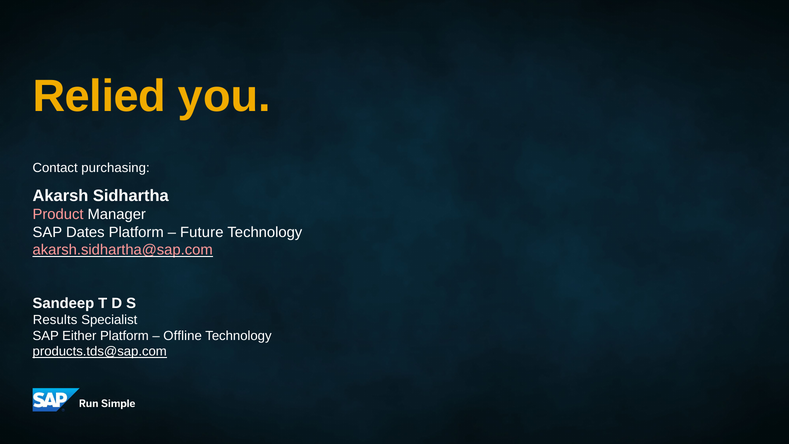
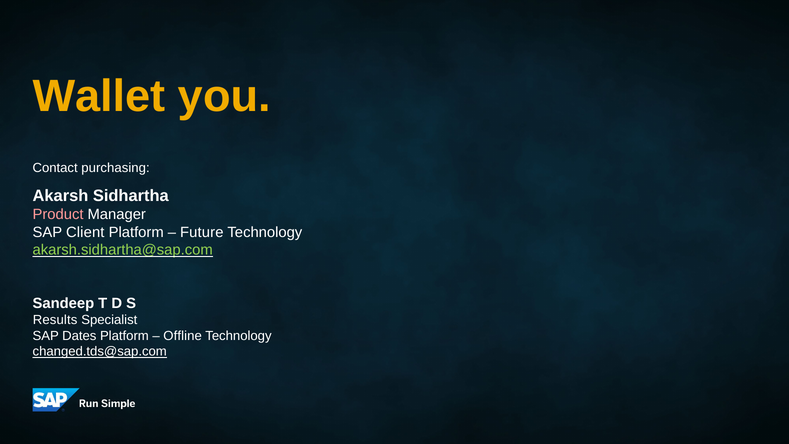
Relied: Relied -> Wallet
Dates: Dates -> Client
akarsh.sidhartha@sap.com colour: pink -> light green
Either: Either -> Dates
products.tds@sap.com: products.tds@sap.com -> changed.tds@sap.com
